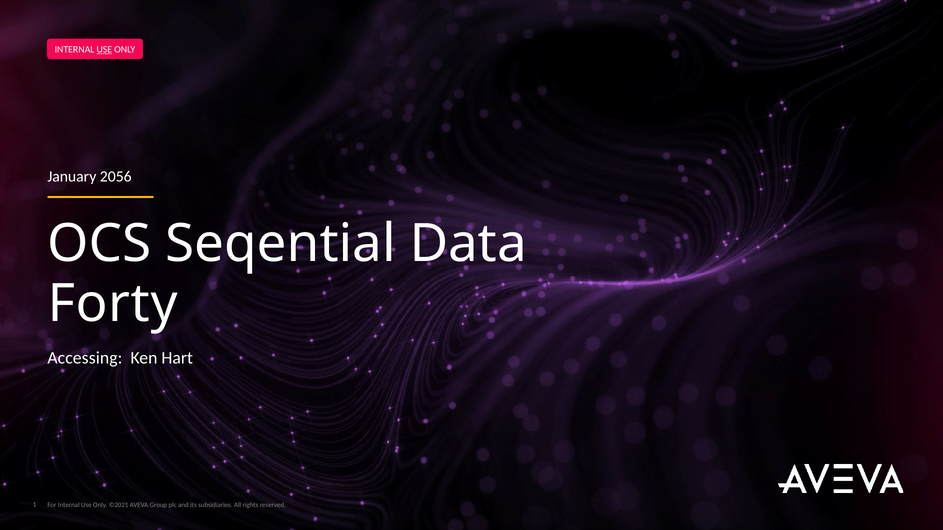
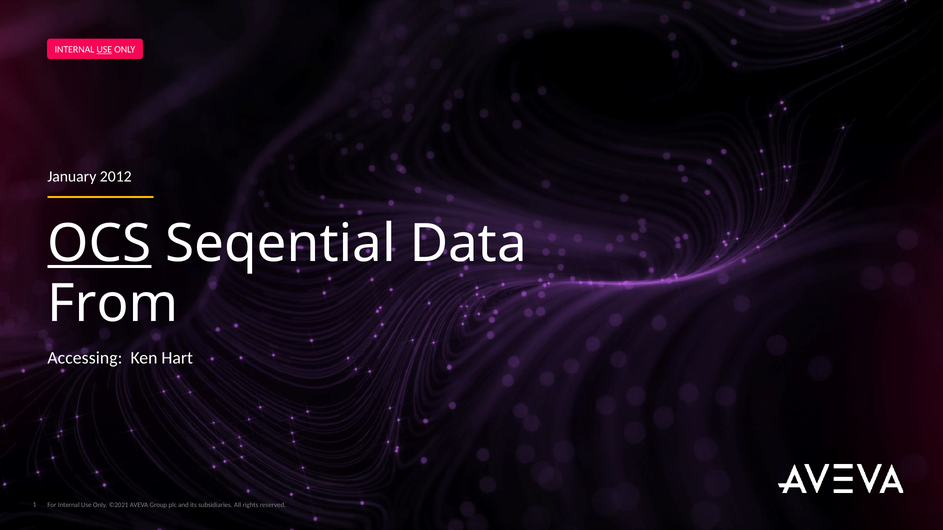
2056: 2056 -> 2012
OCS underline: none -> present
Forty: Forty -> From
